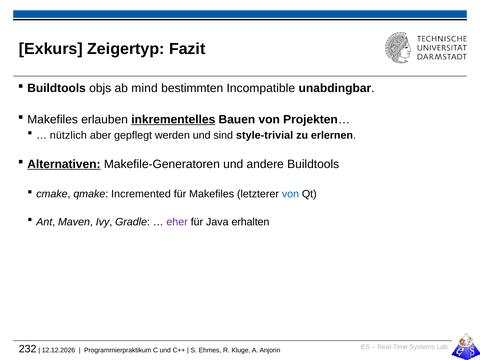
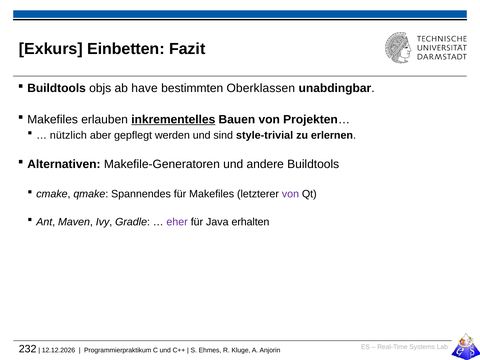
Zeigertyp: Zeigertyp -> Einbetten
mind: mind -> have
Incompatible: Incompatible -> Oberklassen
Alternativen underline: present -> none
Incremented: Incremented -> Spannendes
von at (290, 194) colour: blue -> purple
